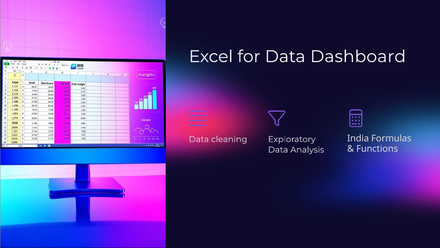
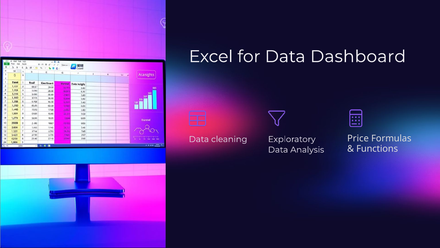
India: India -> Price
